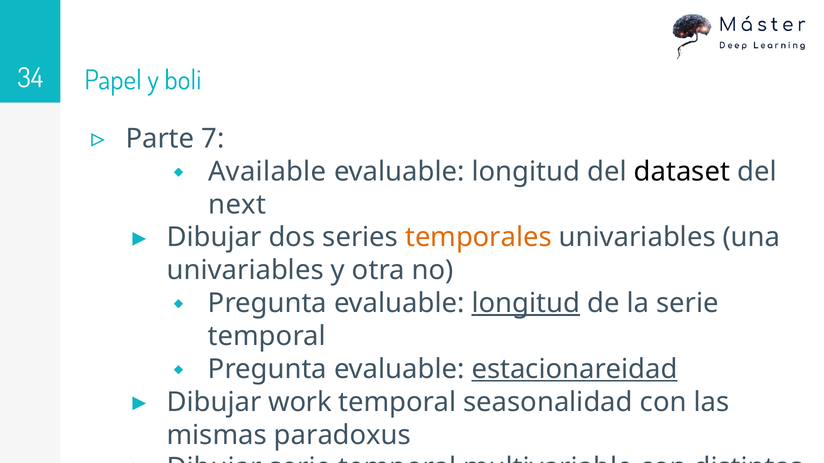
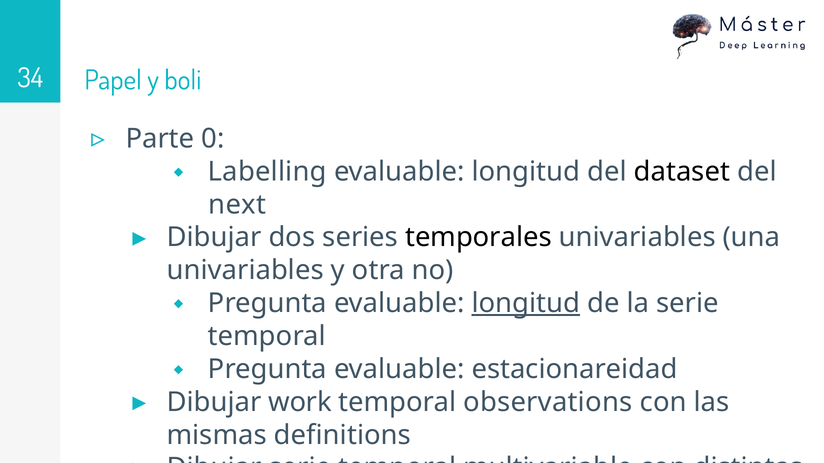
7: 7 -> 0
Available: Available -> Labelling
temporales colour: orange -> black
estacionareidad underline: present -> none
seasonalidad: seasonalidad -> observations
paradoxus: paradoxus -> definitions
